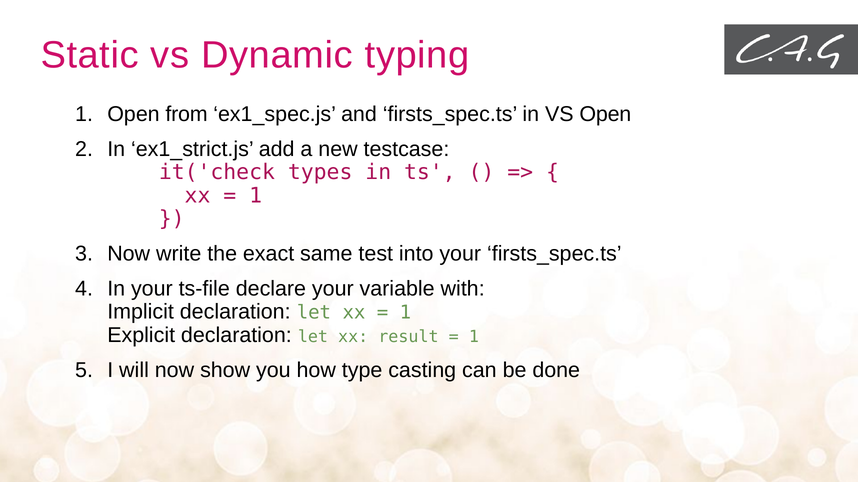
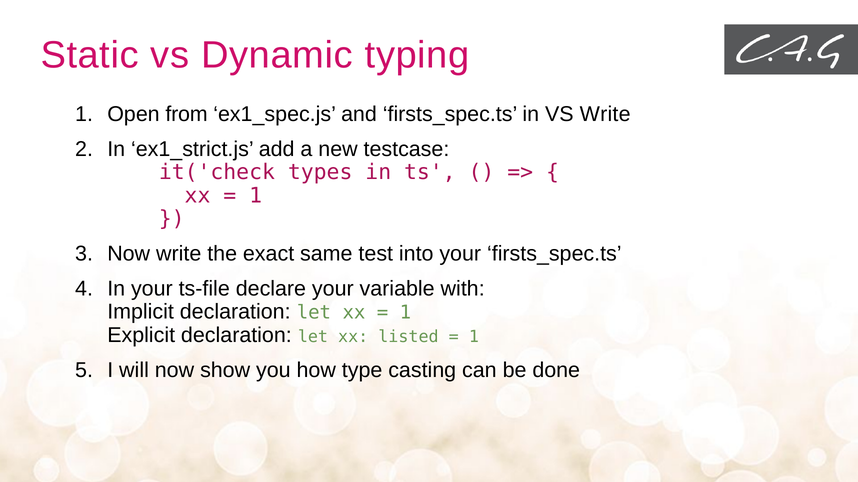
VS Open: Open -> Write
result: result -> listed
